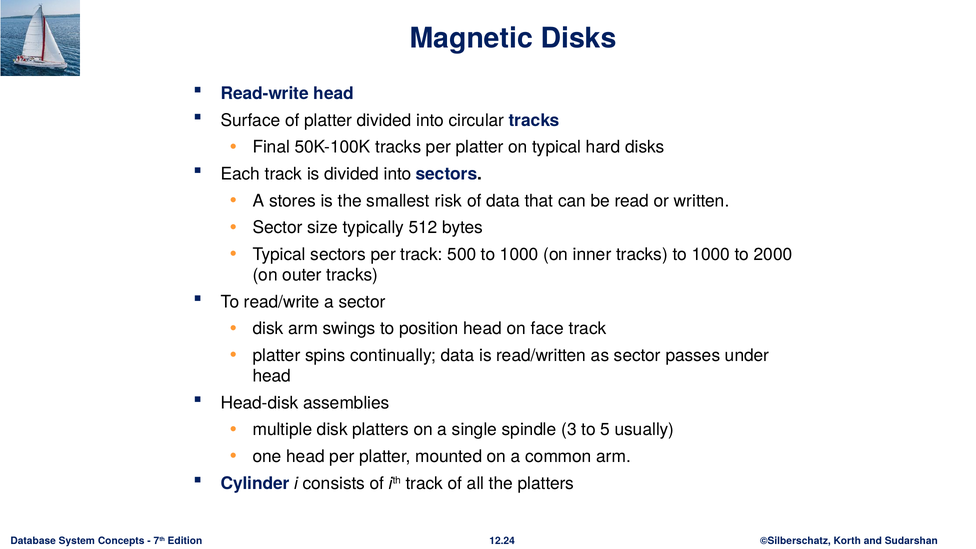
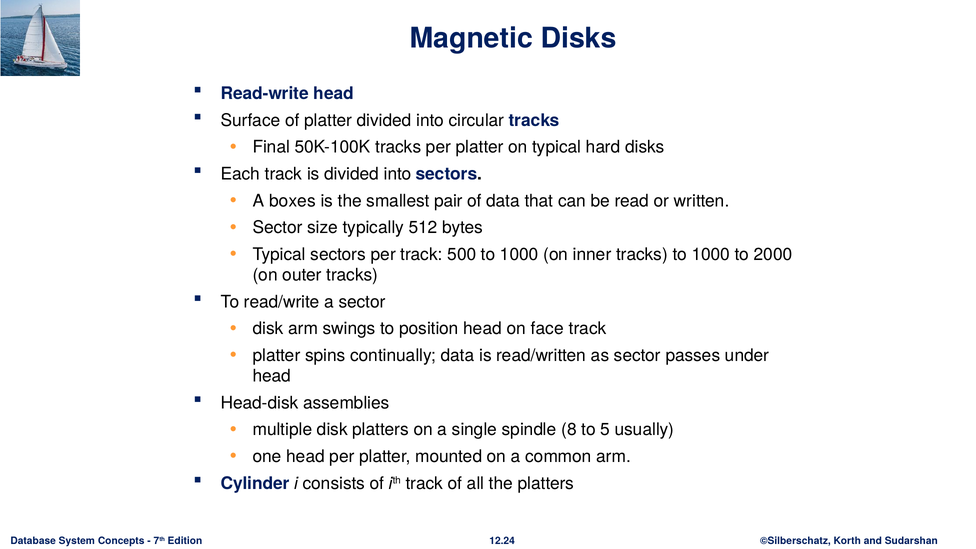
stores: stores -> boxes
risk: risk -> pair
3: 3 -> 8
